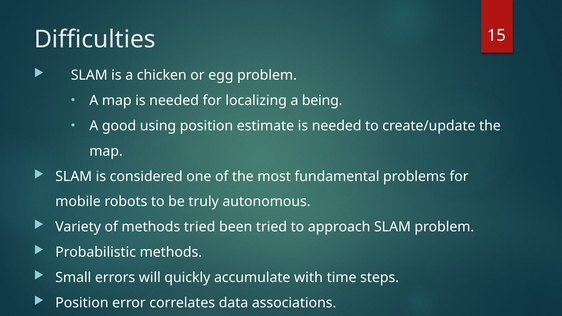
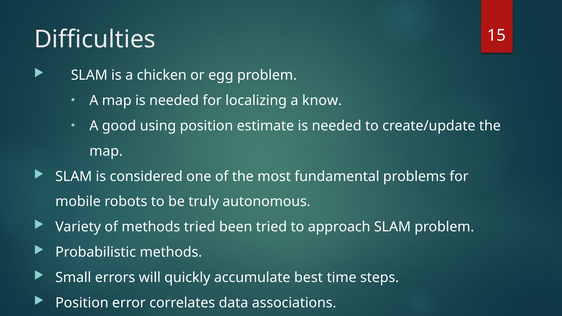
being: being -> know
with: with -> best
